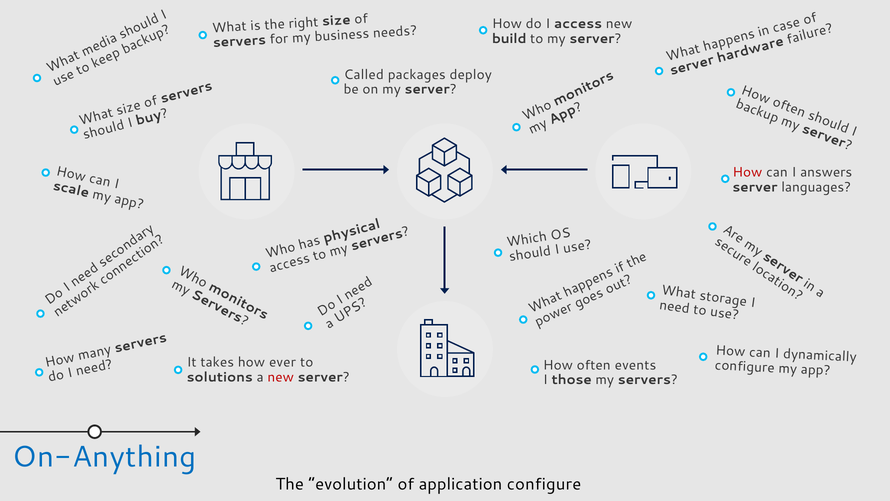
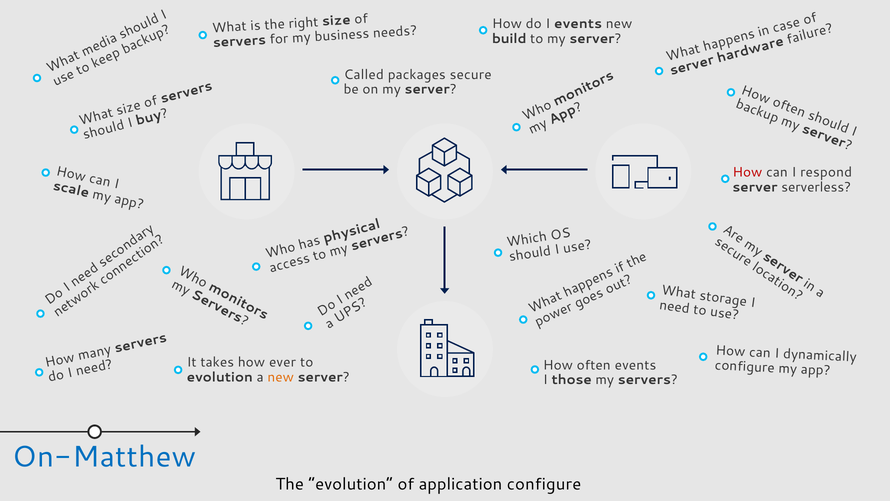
I access: access -> events
deploy: deploy -> secure
answers: answers -> respond
languages: languages -> serverless
solutions at (220, 377): solutions -> evolution
new at (281, 377) colour: red -> orange
On-Anything: On-Anything -> On-Matthew
